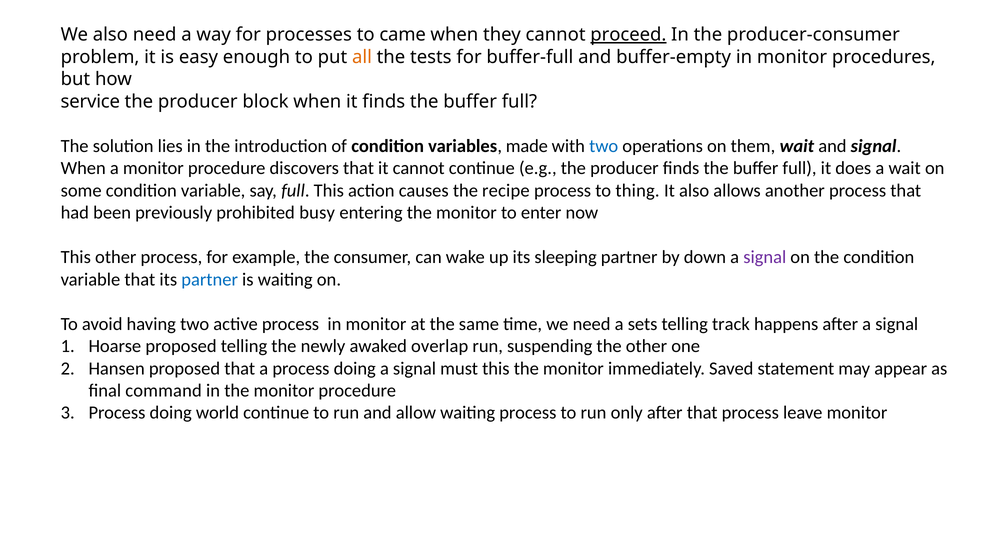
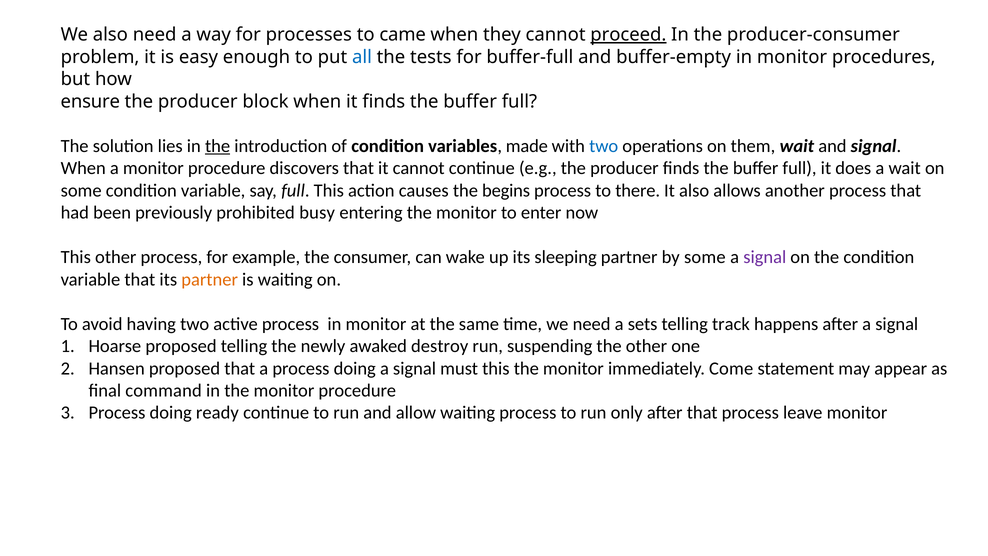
all colour: orange -> blue
service: service -> ensure
the at (218, 146) underline: none -> present
recipe: recipe -> begins
thing: thing -> there
by down: down -> some
partner at (210, 279) colour: blue -> orange
overlap: overlap -> destroy
Saved: Saved -> Come
world: world -> ready
